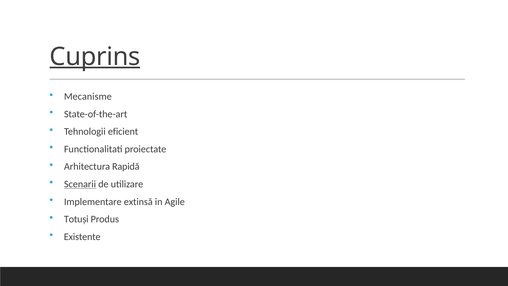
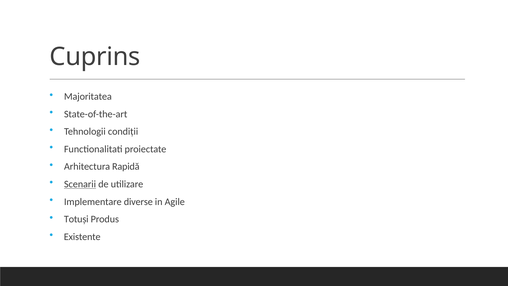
Cuprins underline: present -> none
Mecanisme: Mecanisme -> Majoritatea
eficient: eficient -> condiții
extinsă: extinsă -> diverse
